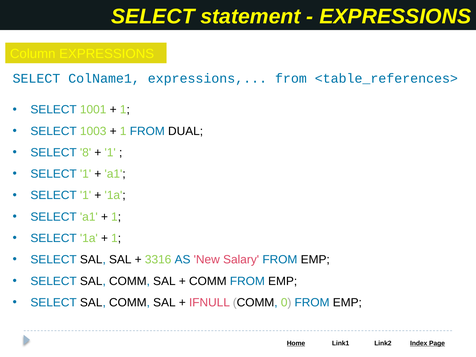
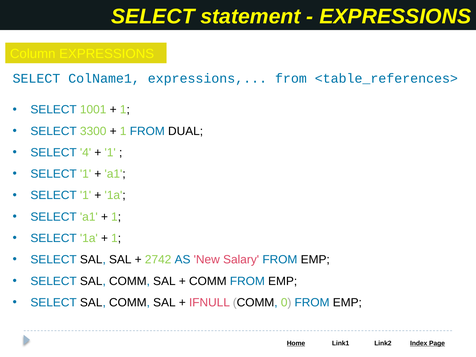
1003: 1003 -> 3300
8: 8 -> 4
3316: 3316 -> 2742
